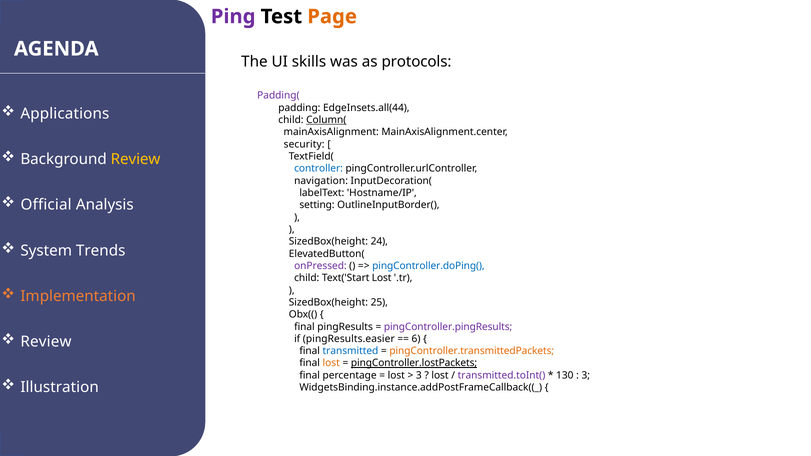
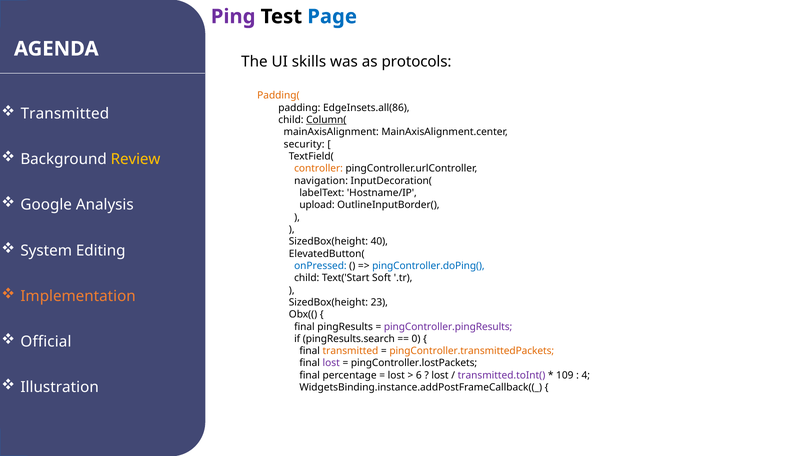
Page colour: orange -> blue
Padding( colour: purple -> orange
EdgeInsets.all(44: EdgeInsets.all(44 -> EdgeInsets.all(86
Applications at (65, 114): Applications -> Transmitted
controller colour: blue -> orange
Official: Official -> Google
setting: setting -> upload
24: 24 -> 40
Trends: Trends -> Editing
onPressed colour: purple -> blue
Text('Start Lost: Lost -> Soft
25: 25 -> 23
Review at (46, 342): Review -> Official
pingResults.easier: pingResults.easier -> pingResults.search
6: 6 -> 0
transmitted at (350, 351) colour: blue -> orange
lost at (331, 363) colour: orange -> purple
pingController.lostPackets underline: present -> none
3 at (419, 375): 3 -> 6
130: 130 -> 109
3 at (586, 375): 3 -> 4
